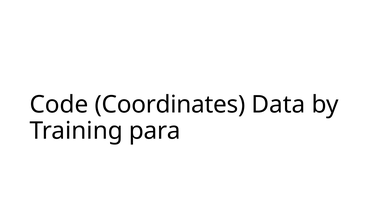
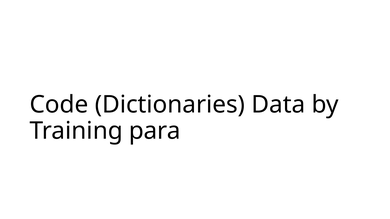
Coordinates: Coordinates -> Dictionaries
